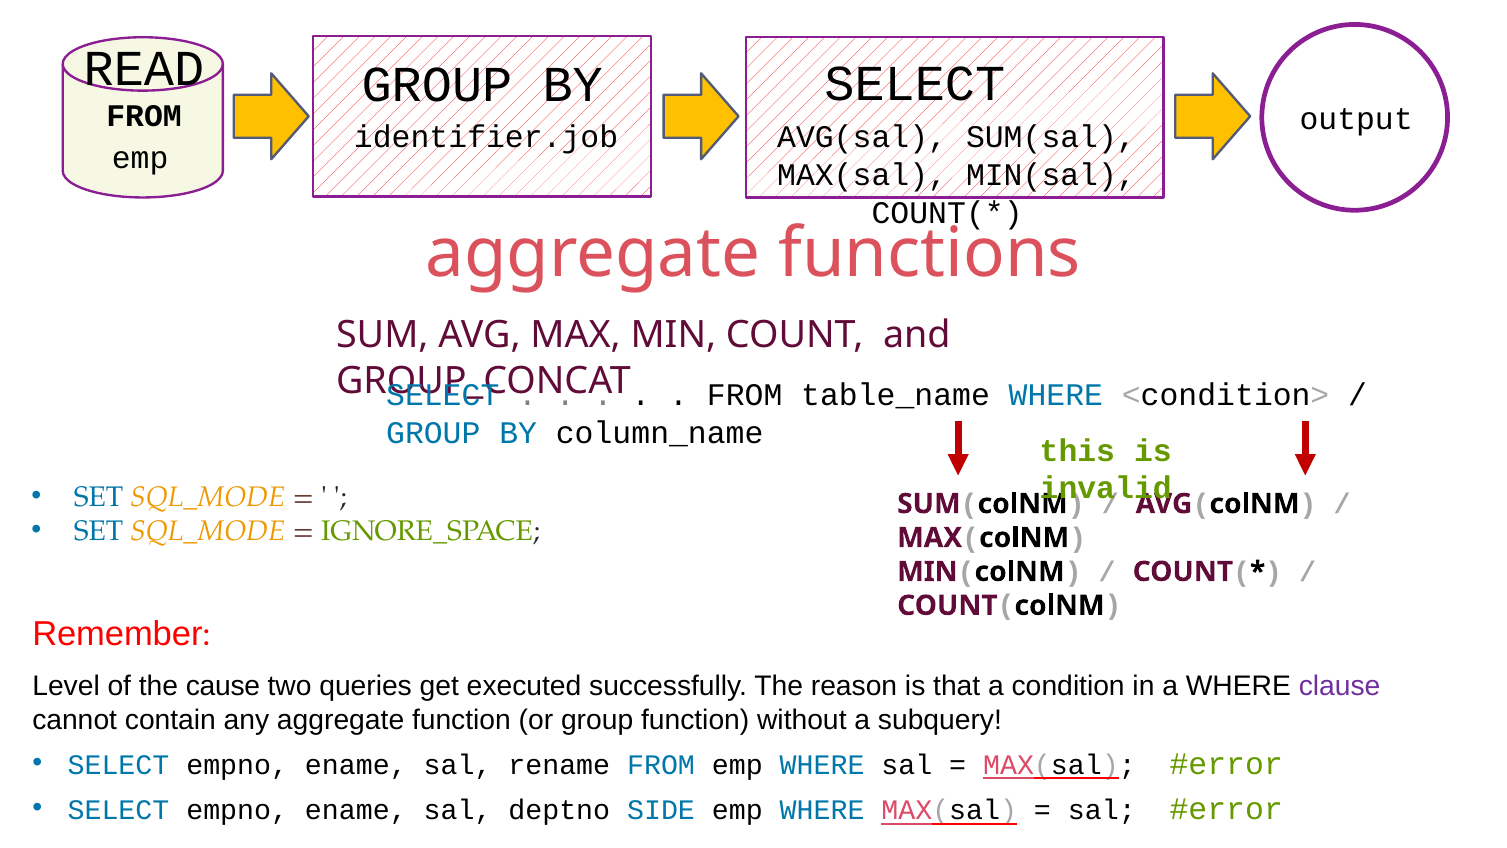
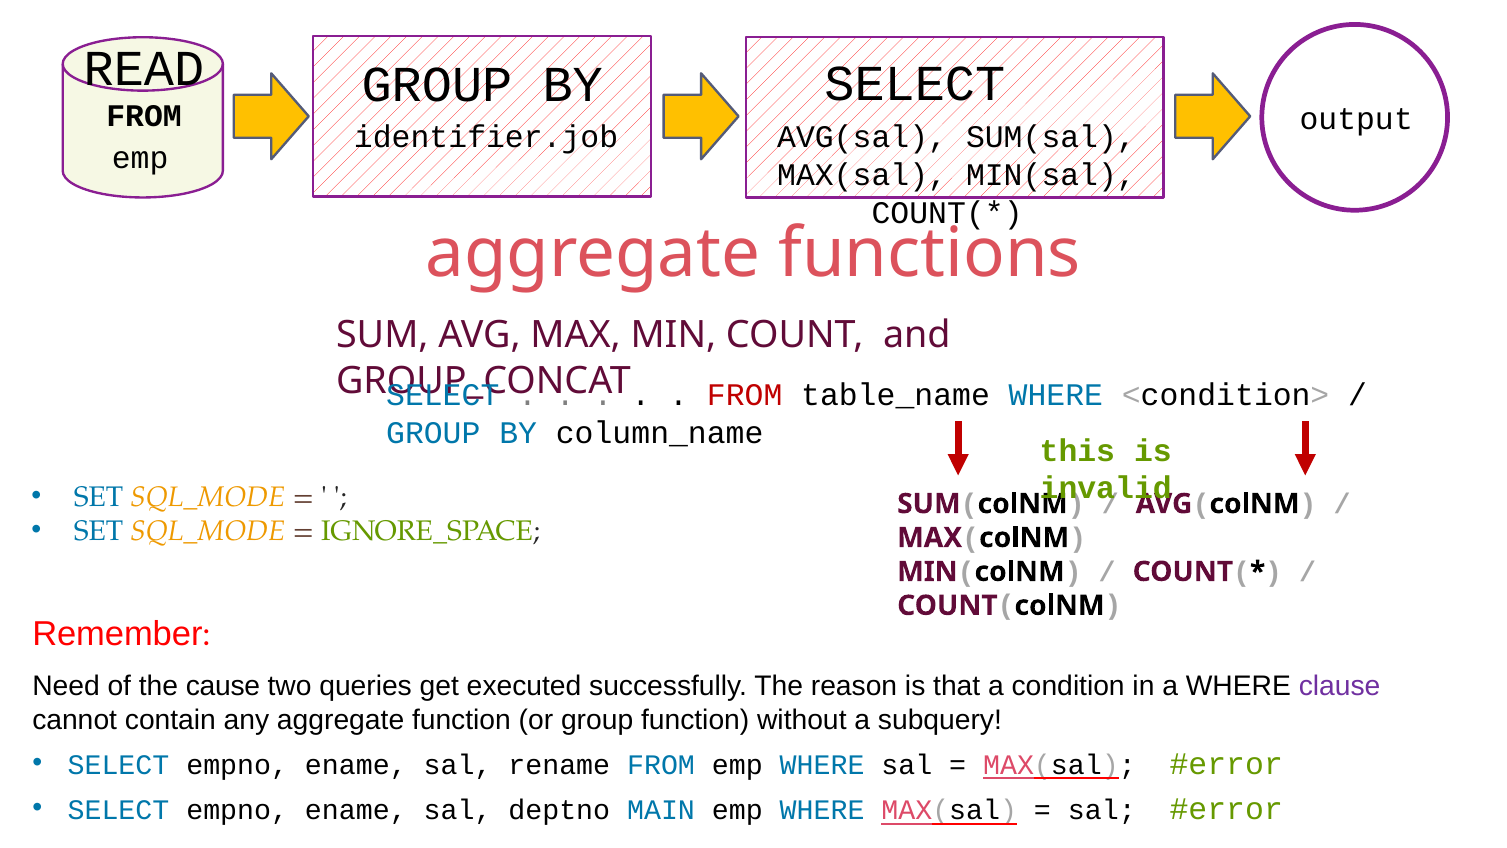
FROM at (745, 395) colour: black -> red
Level: Level -> Need
SIDE: SIDE -> MAIN
